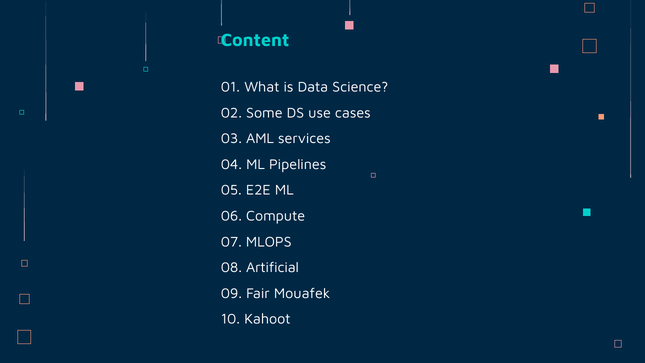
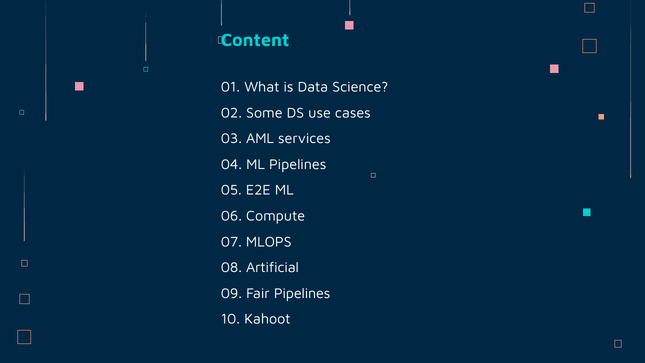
Fair Mouafek: Mouafek -> Pipelines
